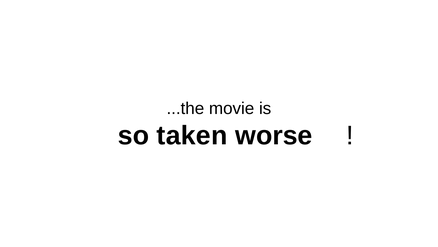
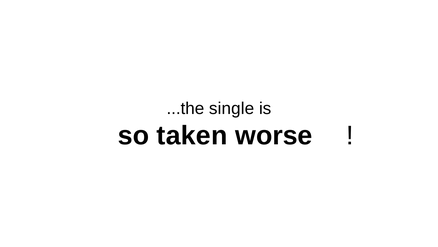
movie: movie -> single
